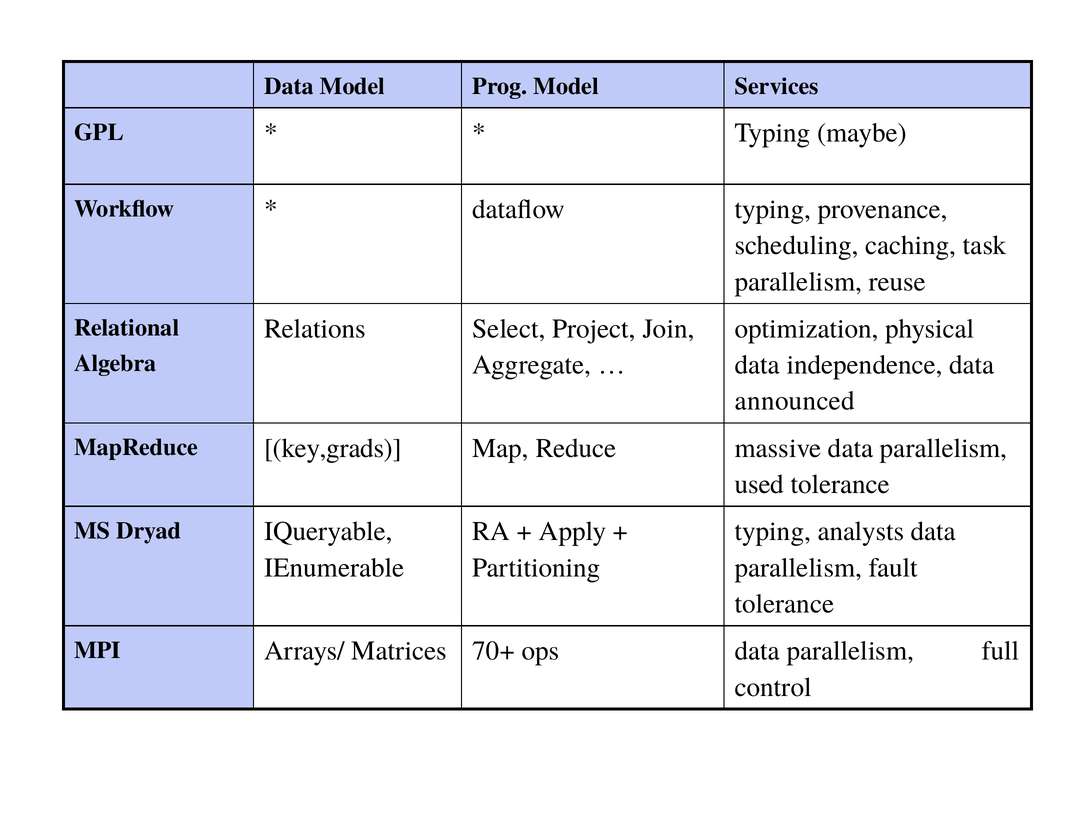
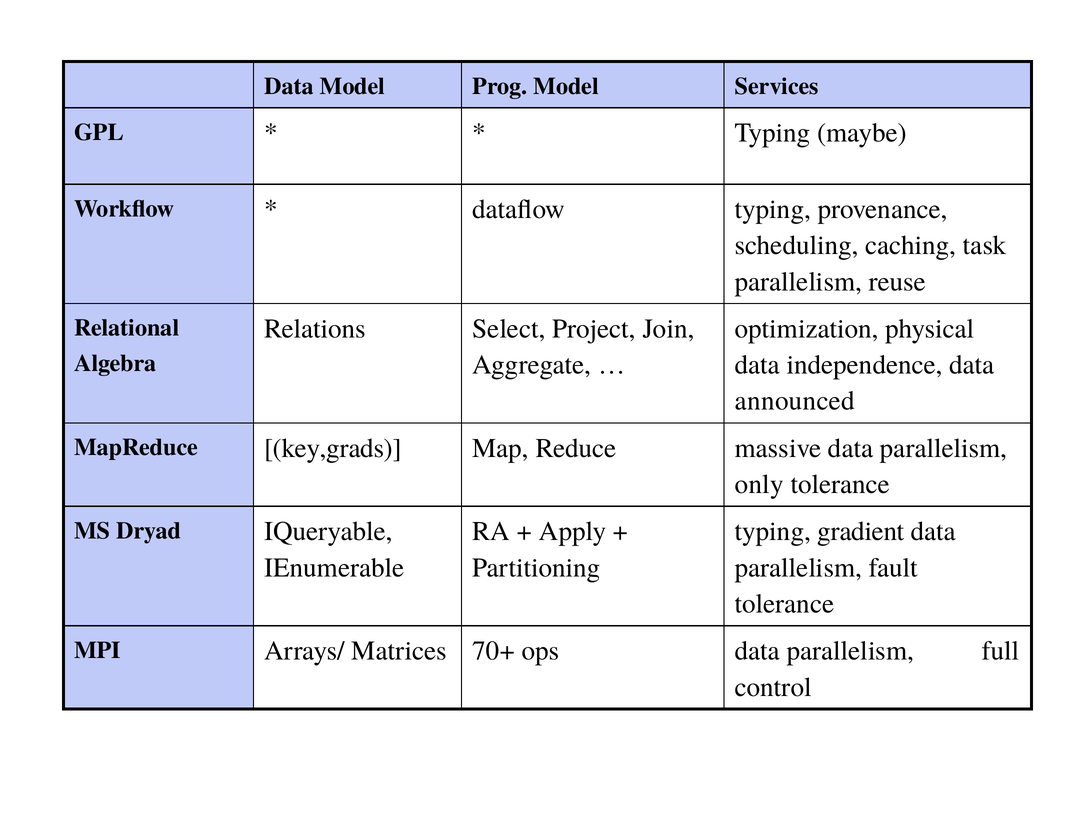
used: used -> only
analysts: analysts -> gradient
